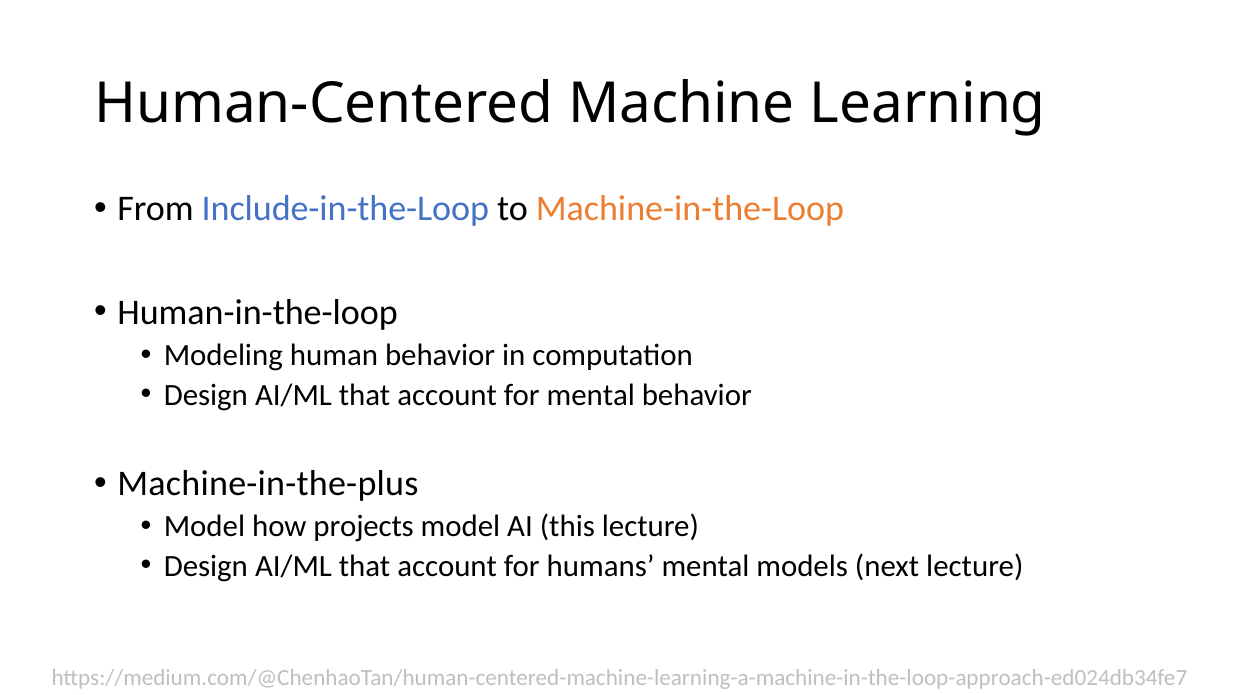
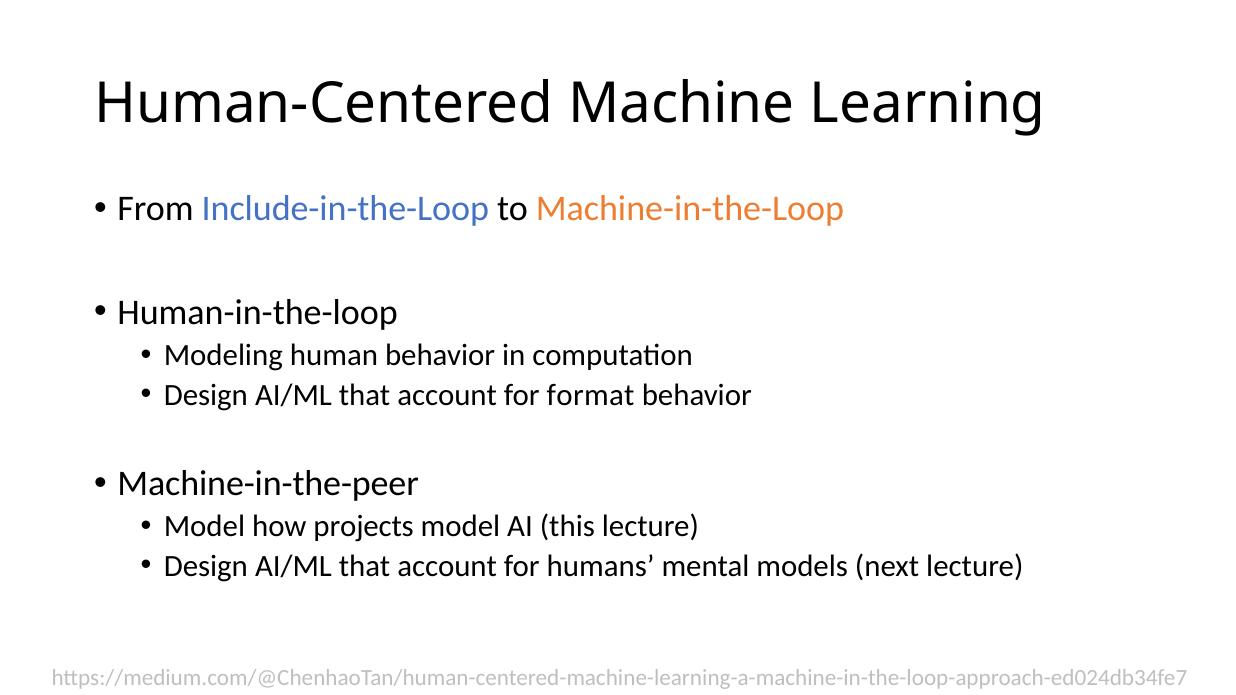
for mental: mental -> format
Machine-in-the-plus: Machine-in-the-plus -> Machine-in-the-peer
